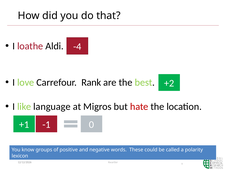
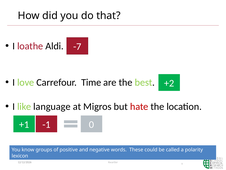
-4: -4 -> -7
Rank: Rank -> Time
